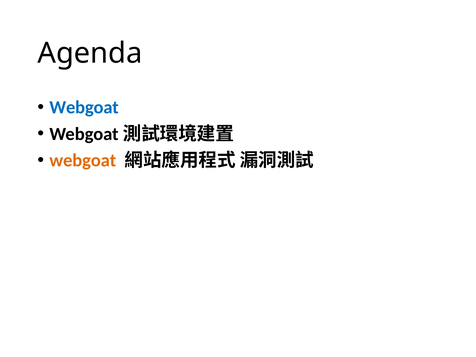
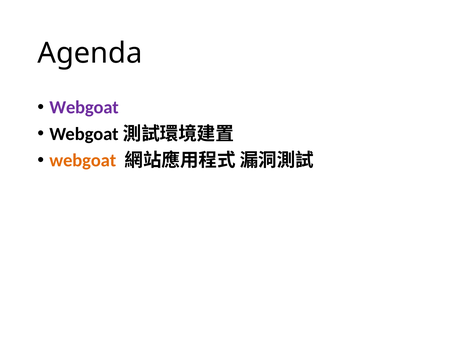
Webgoat at (84, 107) colour: blue -> purple
